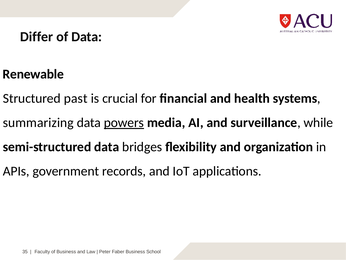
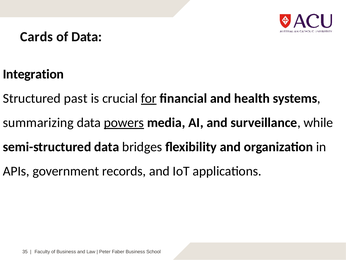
Differ: Differ -> Cards
Renewable: Renewable -> Integration
for underline: none -> present
